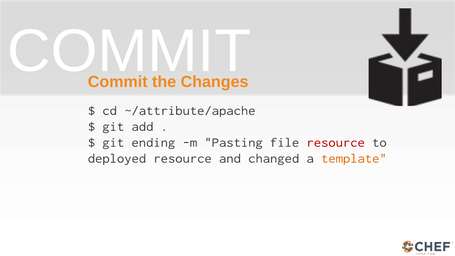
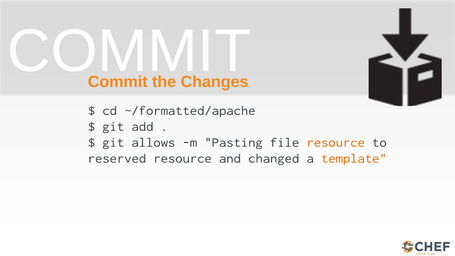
~/attribute/apache: ~/attribute/apache -> ~/formatted/apache
ending: ending -> allows
resource at (336, 142) colour: red -> orange
deployed: deployed -> reserved
